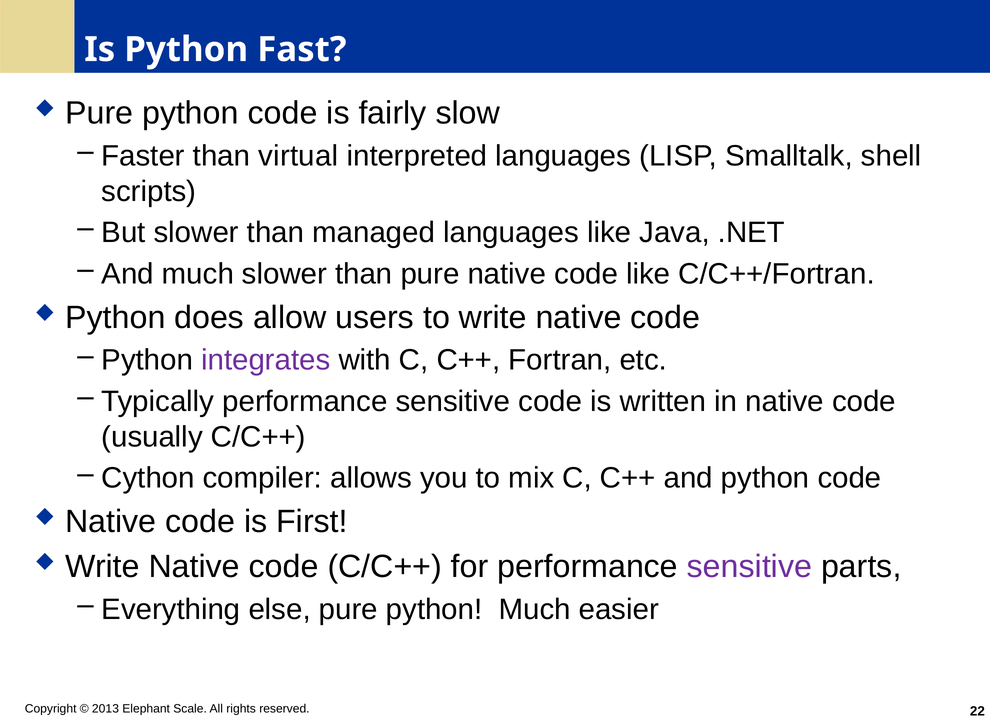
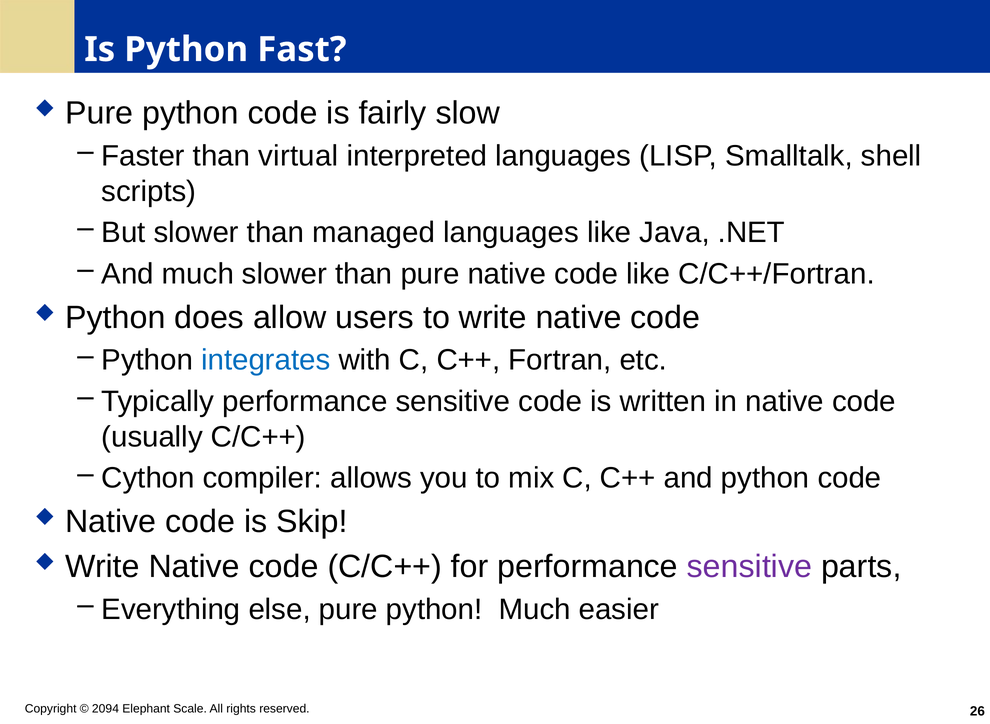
integrates colour: purple -> blue
First: First -> Skip
2013: 2013 -> 2094
22: 22 -> 26
